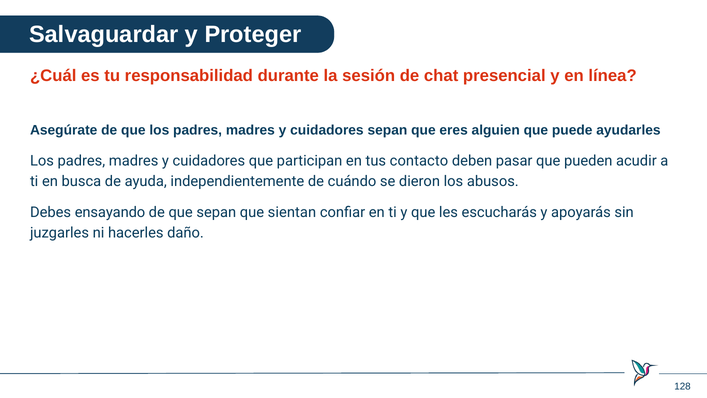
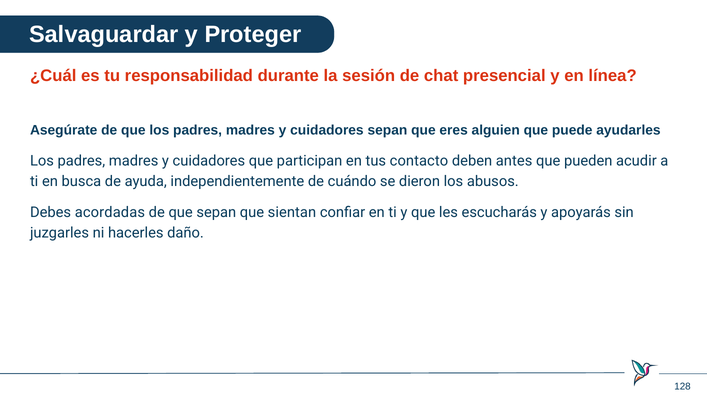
pasar: pasar -> antes
ensayando: ensayando -> acordadas
